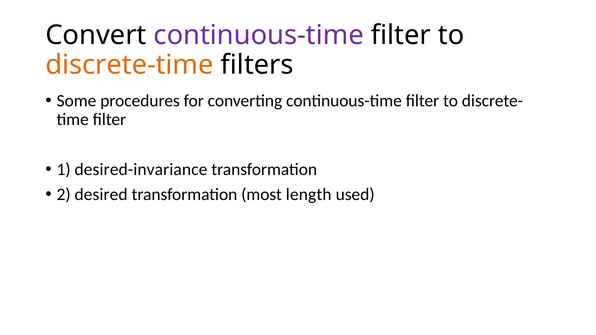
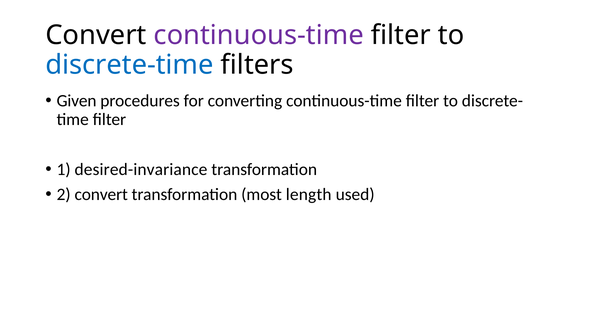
discrete-time colour: orange -> blue
Some: Some -> Given
2 desired: desired -> convert
